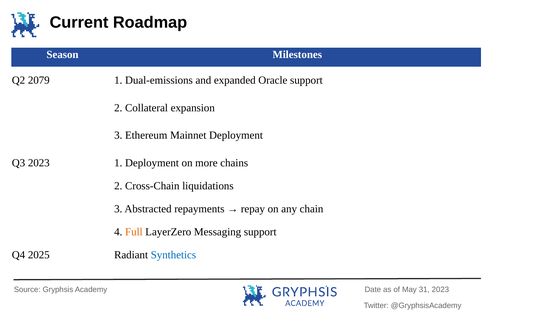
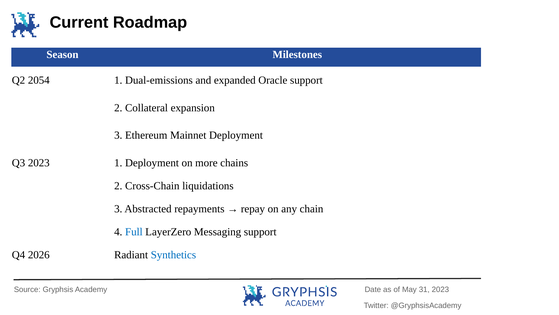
2079: 2079 -> 2054
Full colour: orange -> blue
2025: 2025 -> 2026
